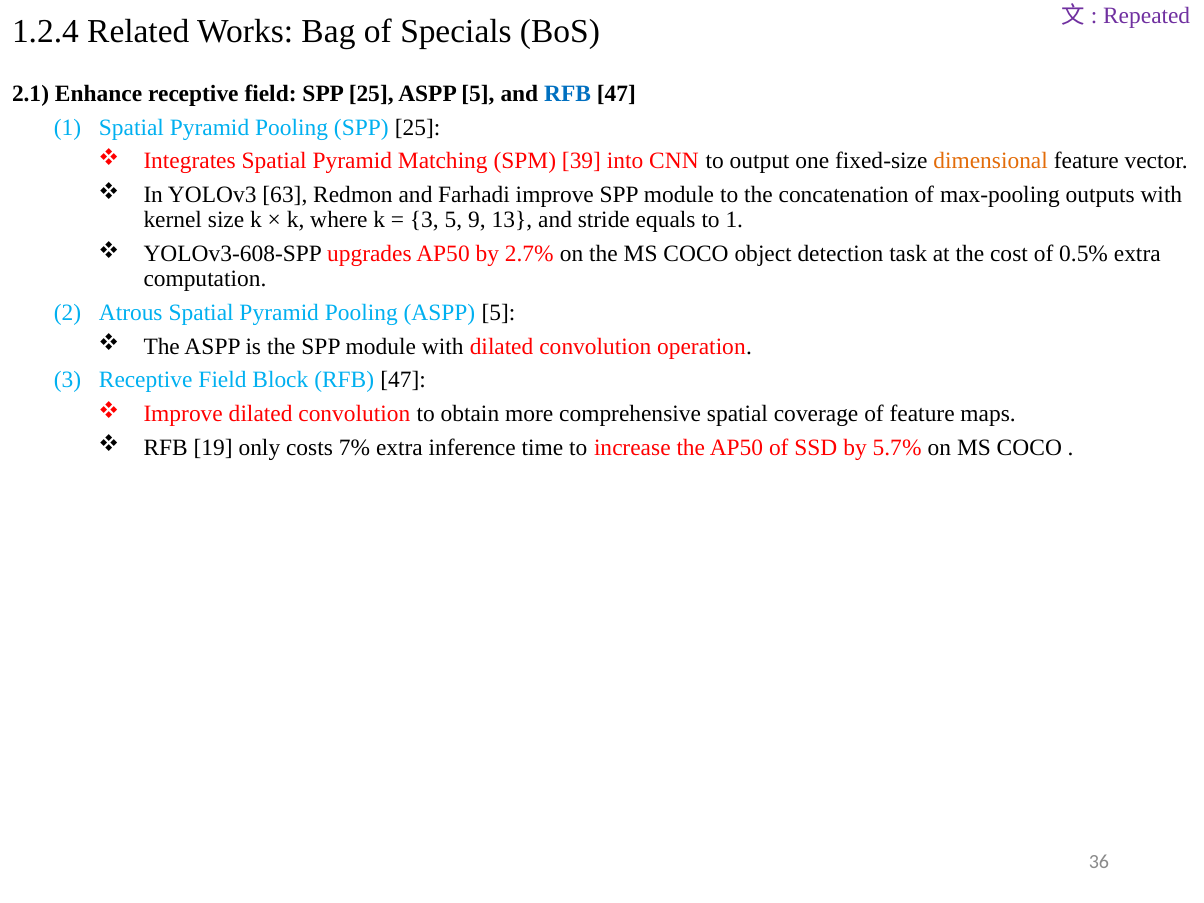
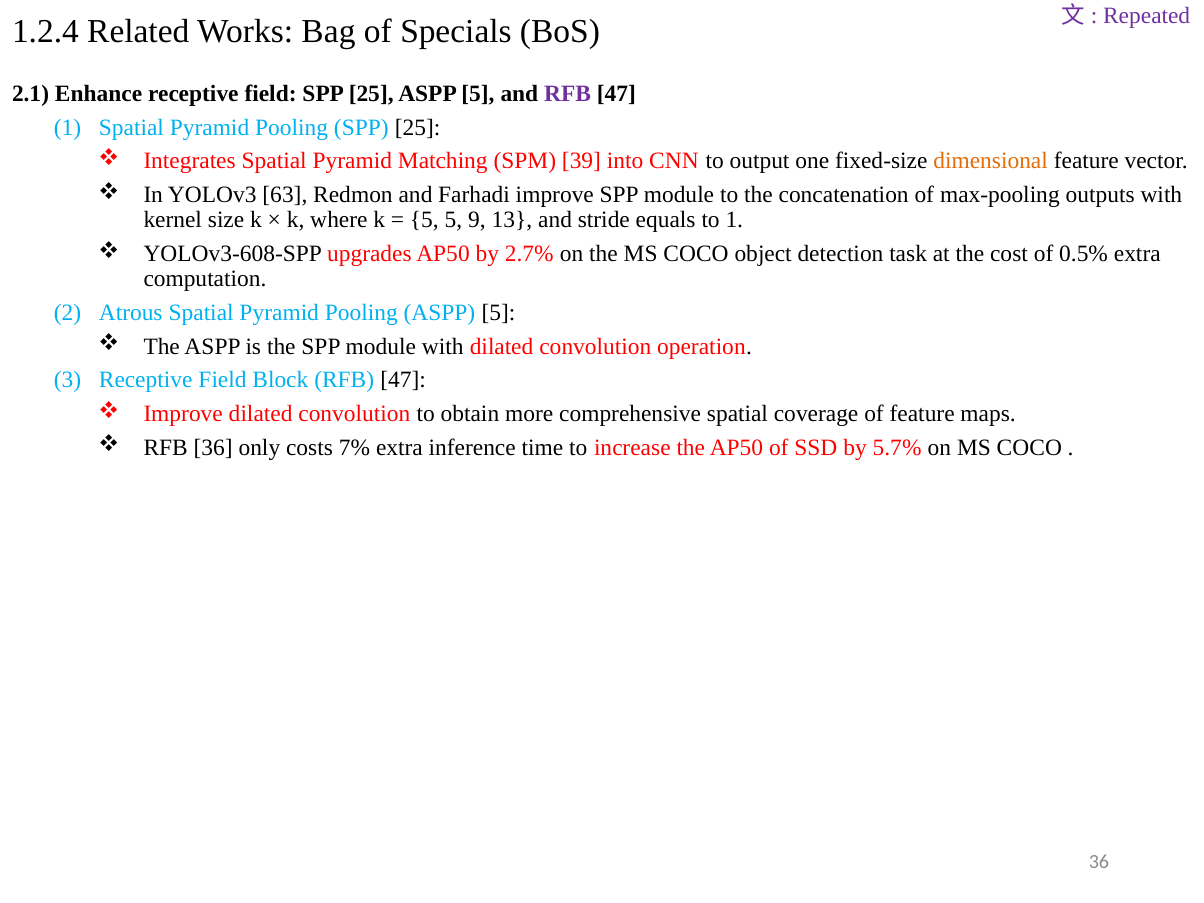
RFB at (568, 94) colour: blue -> purple
3 at (424, 220): 3 -> 5
RFB 19: 19 -> 36
